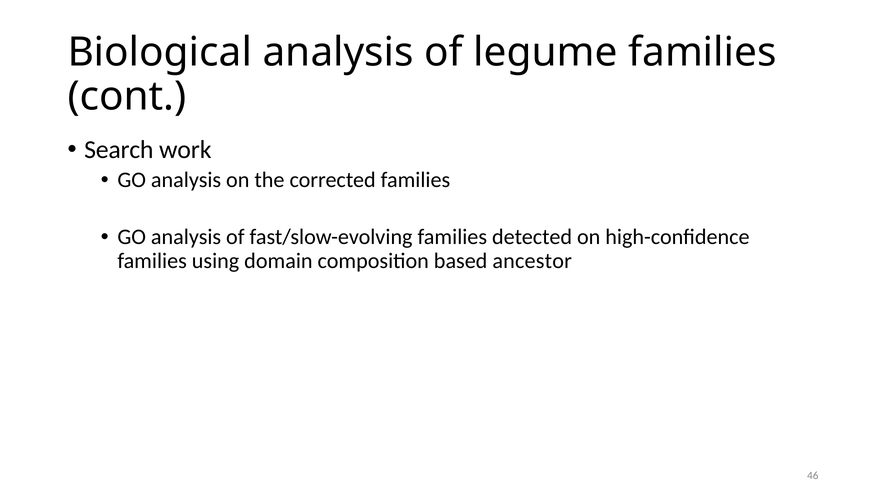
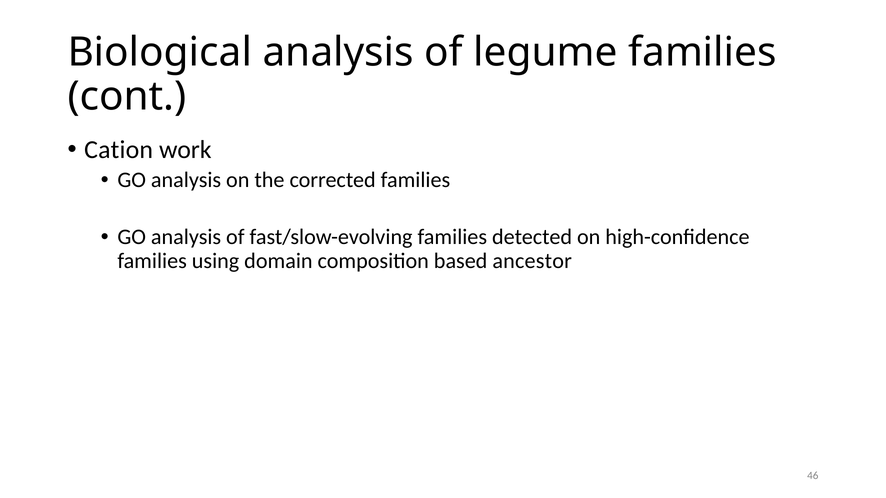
Search: Search -> Cation
